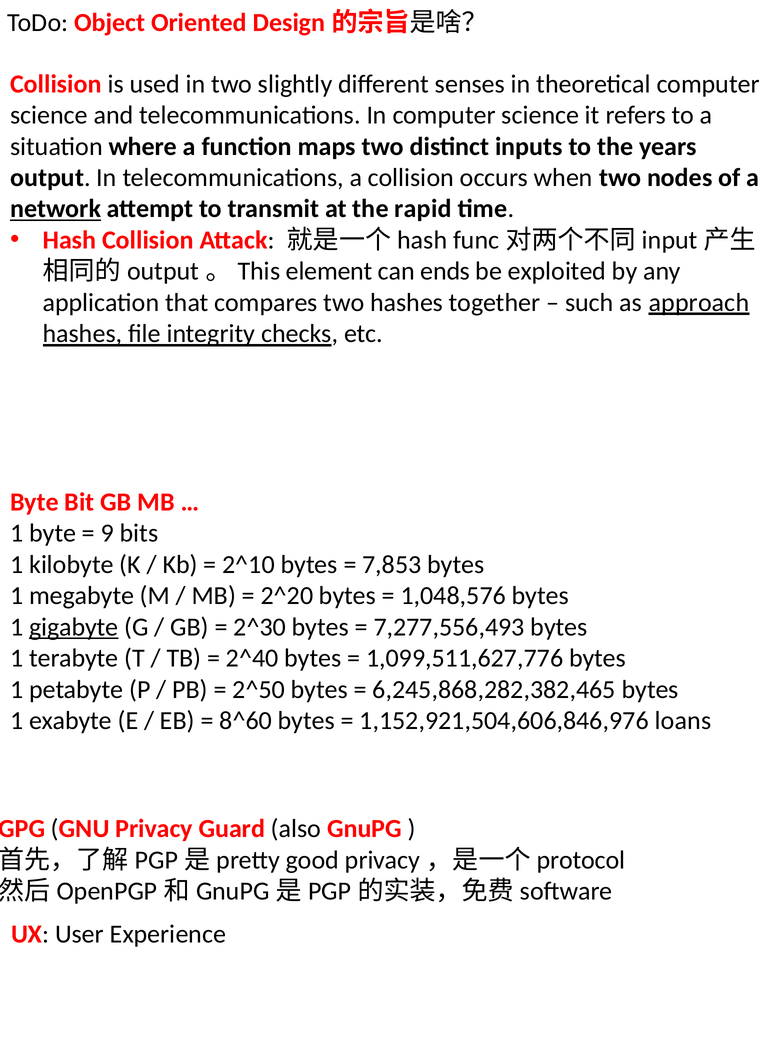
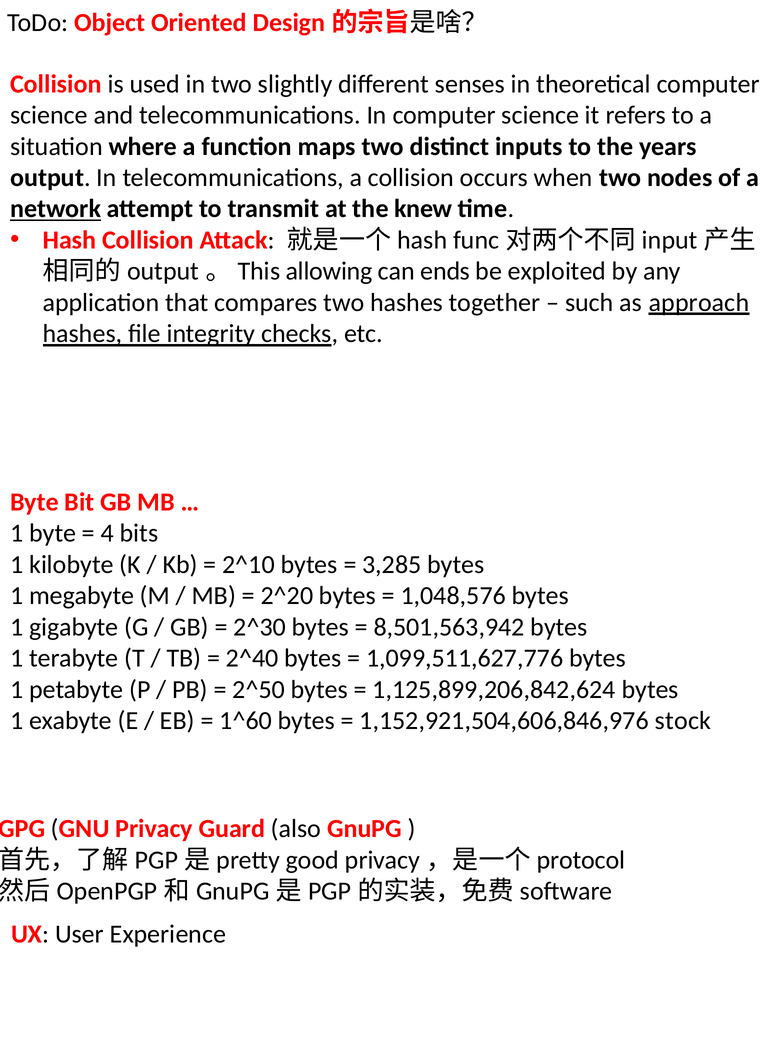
rapid: rapid -> knew
element: element -> allowing
9: 9 -> 4
7,853: 7,853 -> 3,285
gigabyte underline: present -> none
7,277,556,493: 7,277,556,493 -> 8,501,563,942
6,245,868,282,382,465: 6,245,868,282,382,465 -> 1,125,899,206,842,624
8^60: 8^60 -> 1^60
loans: loans -> stock
